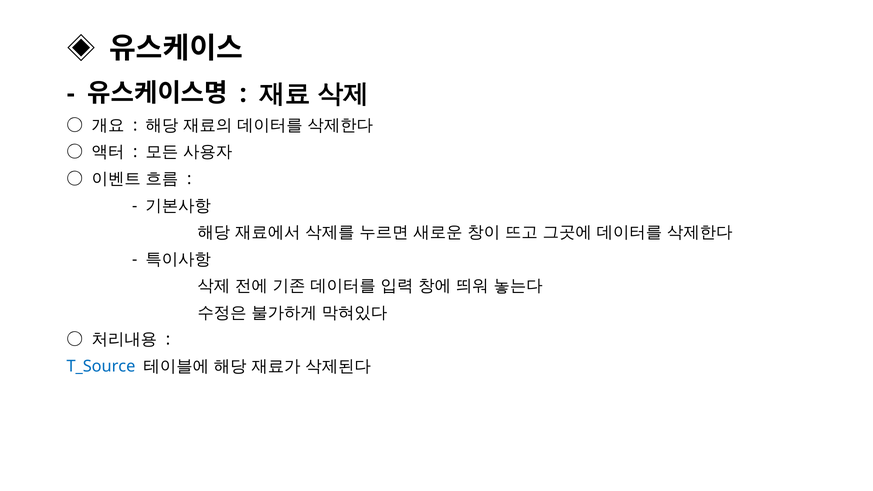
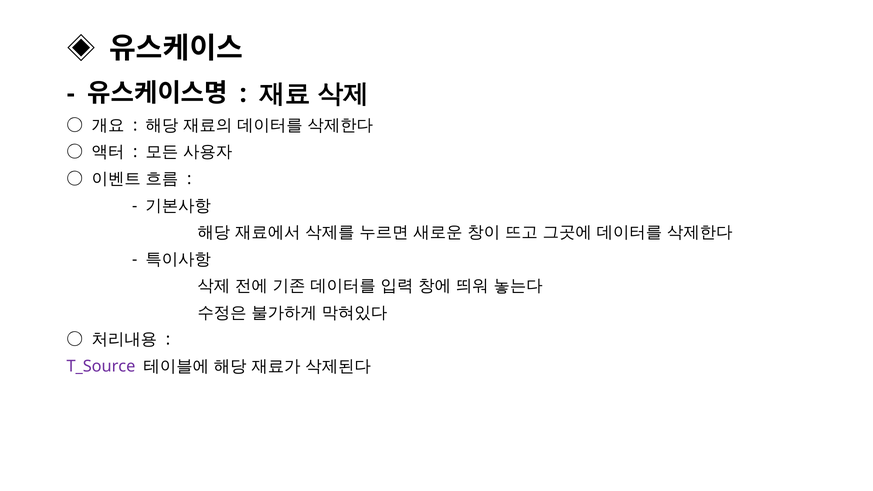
T_Source colour: blue -> purple
